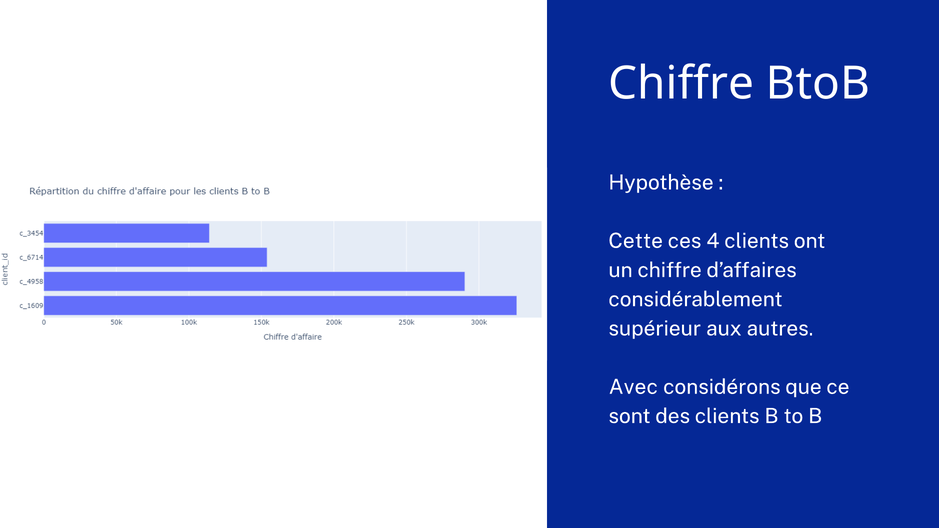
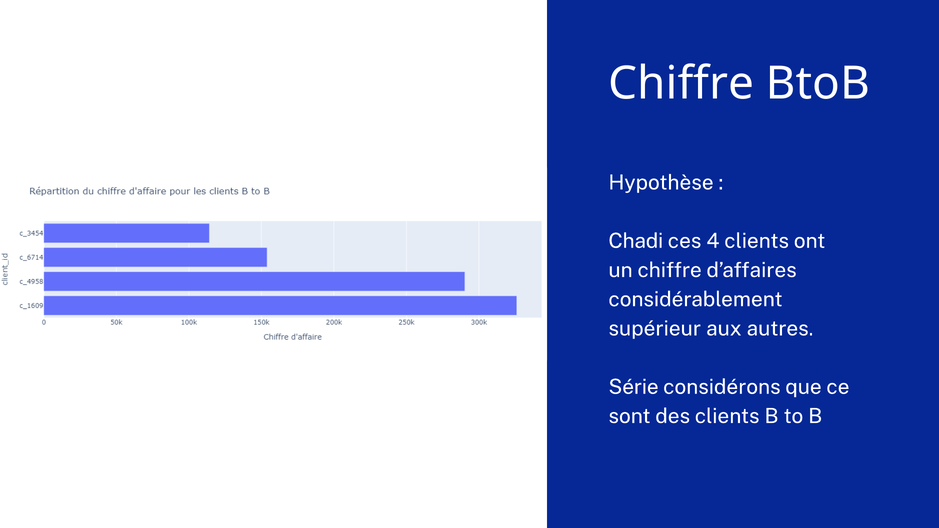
Cette: Cette -> Chadi
Avec: Avec -> Série
